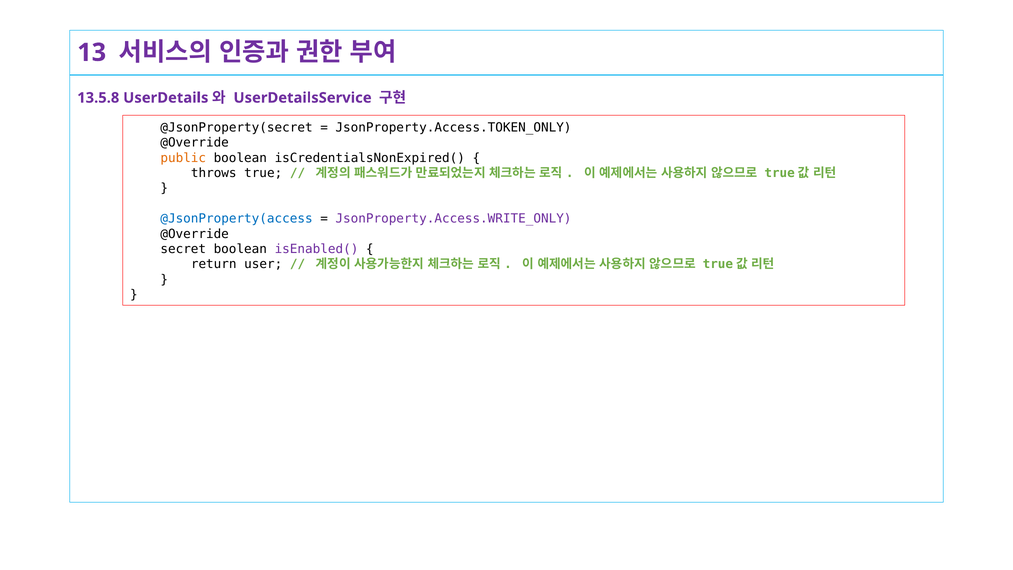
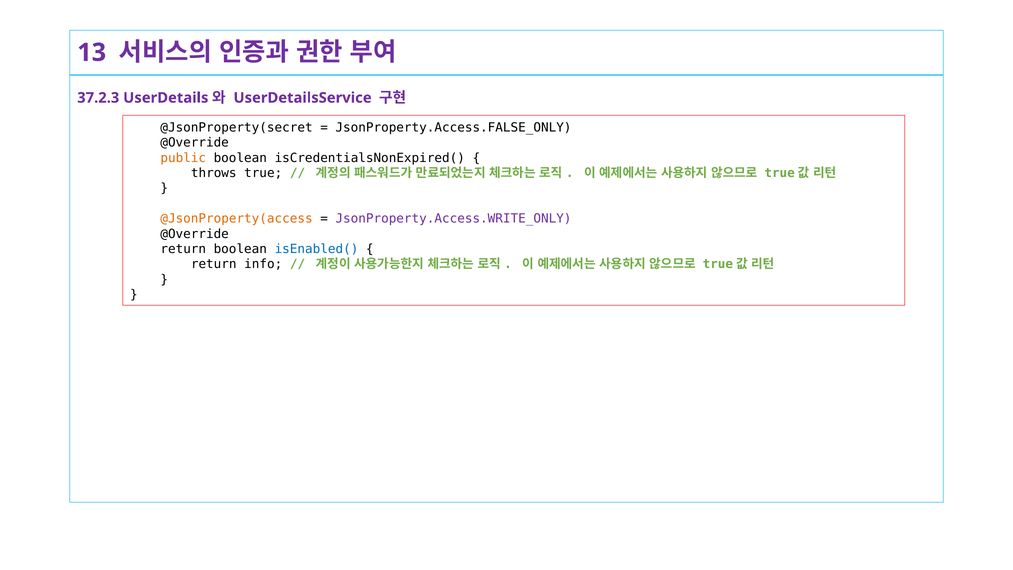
13.5.8: 13.5.8 -> 37.2.3
JsonProperty.Access.TOKEN_ONLY: JsonProperty.Access.TOKEN_ONLY -> JsonProperty.Access.FALSE_ONLY
@JsonProperty(access colour: blue -> orange
secret at (183, 249): secret -> return
isEnabled( colour: purple -> blue
user: user -> info
